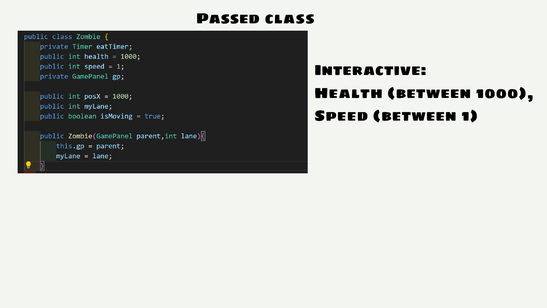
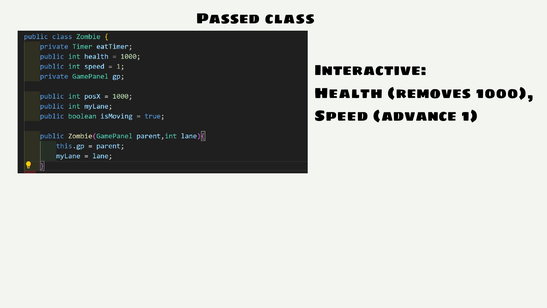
Health between: between -> removes
Speed between: between -> advance
